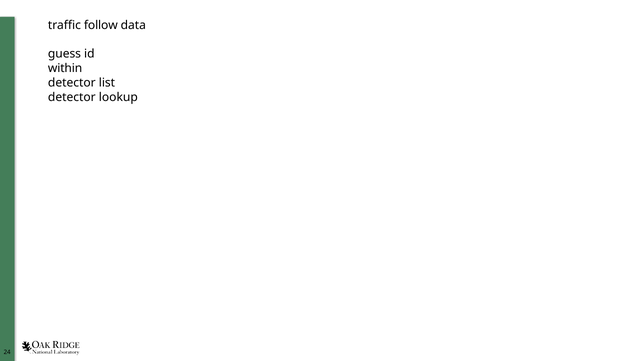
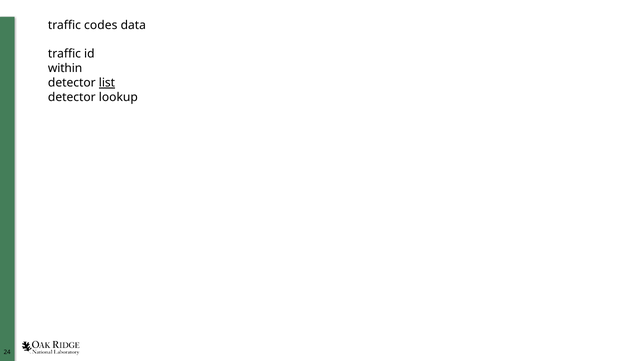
follow: follow -> codes
guess at (64, 54): guess -> traffic
list underline: none -> present
